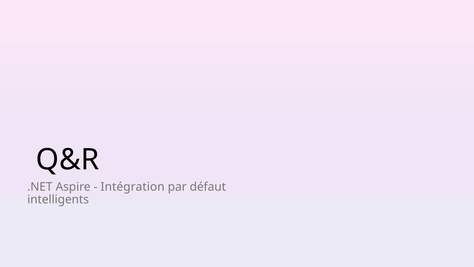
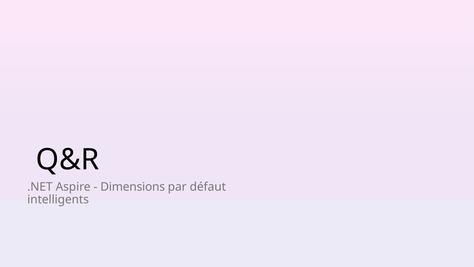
Intégration: Intégration -> Dimensions
